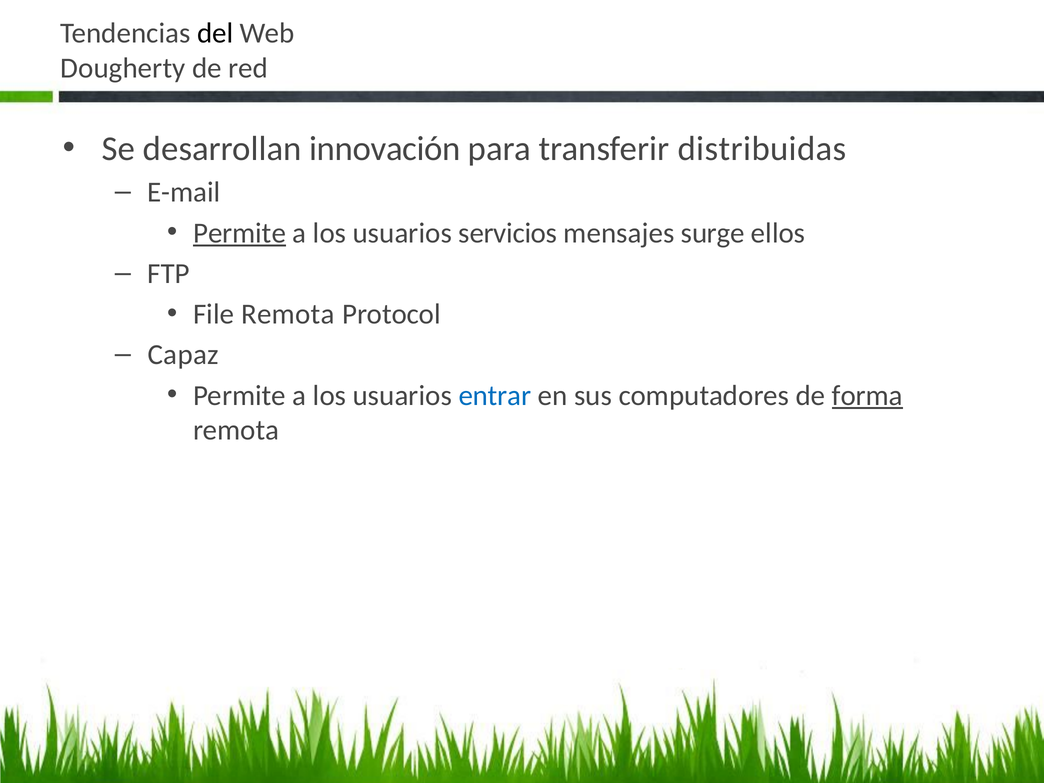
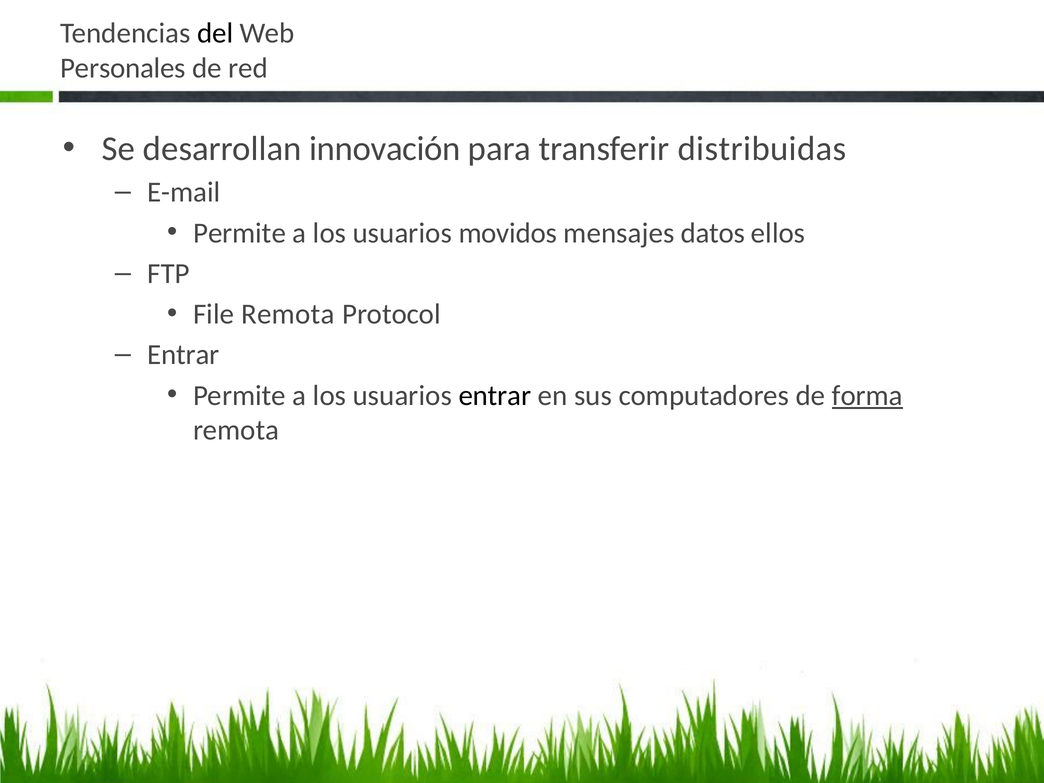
Dougherty: Dougherty -> Personales
Permite at (240, 233) underline: present -> none
servicios: servicios -> movidos
surge: surge -> datos
Capaz at (183, 355): Capaz -> Entrar
entrar at (495, 395) colour: blue -> black
